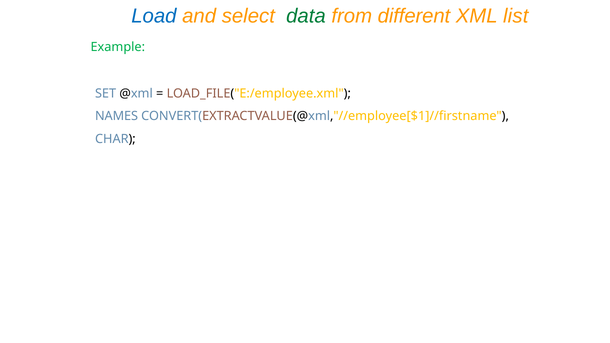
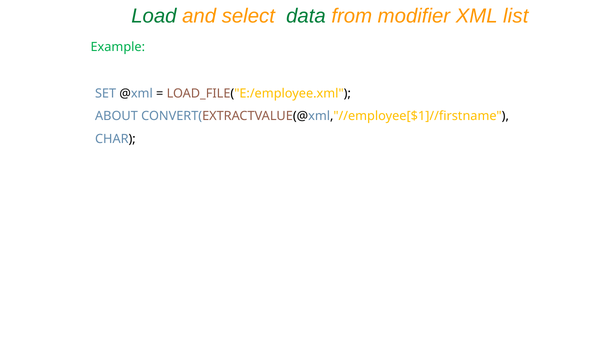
Load colour: blue -> green
different: different -> modifier
NAMES: NAMES -> ABOUT
